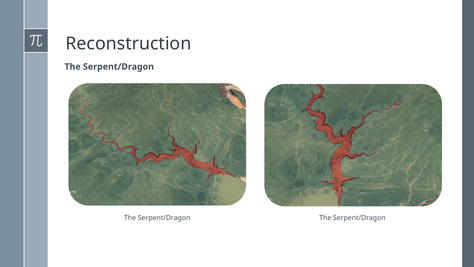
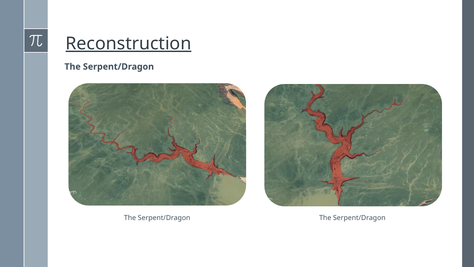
Reconstruction underline: none -> present
